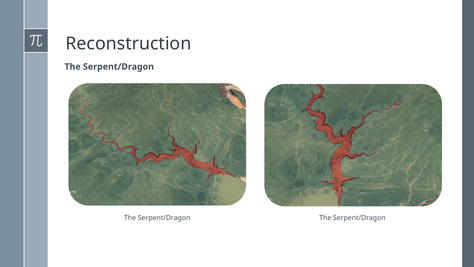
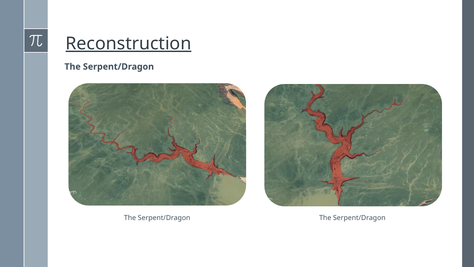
Reconstruction underline: none -> present
